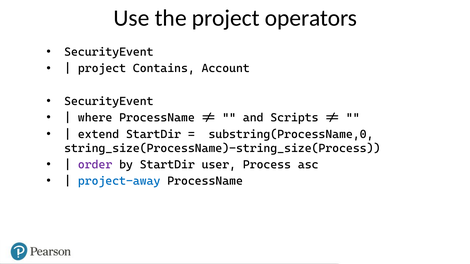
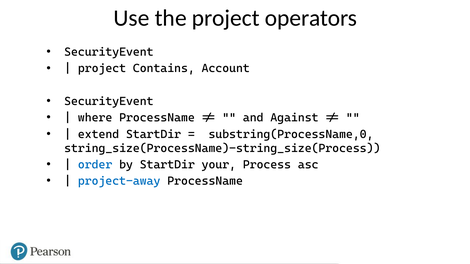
Scripts: Scripts -> Against
order colour: purple -> blue
user: user -> your
